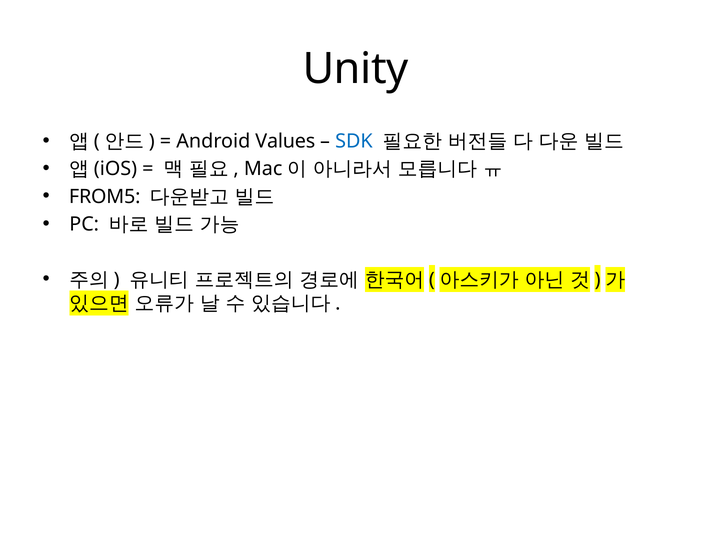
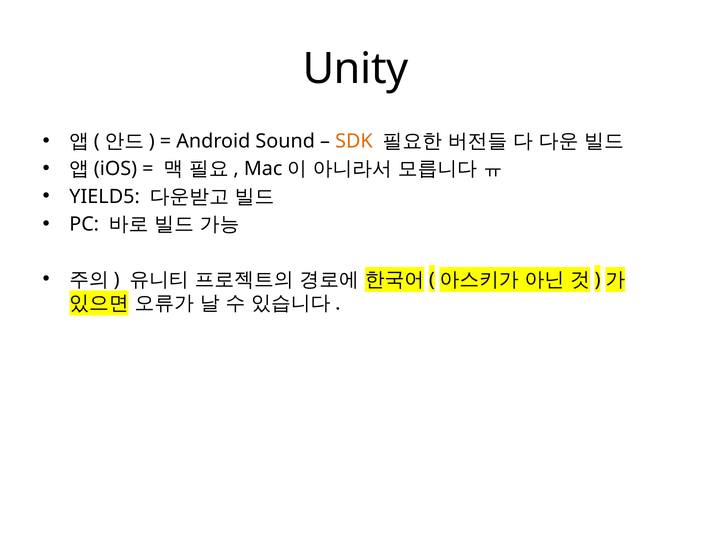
Values: Values -> Sound
SDK colour: blue -> orange
FROM5: FROM5 -> YIELD5
